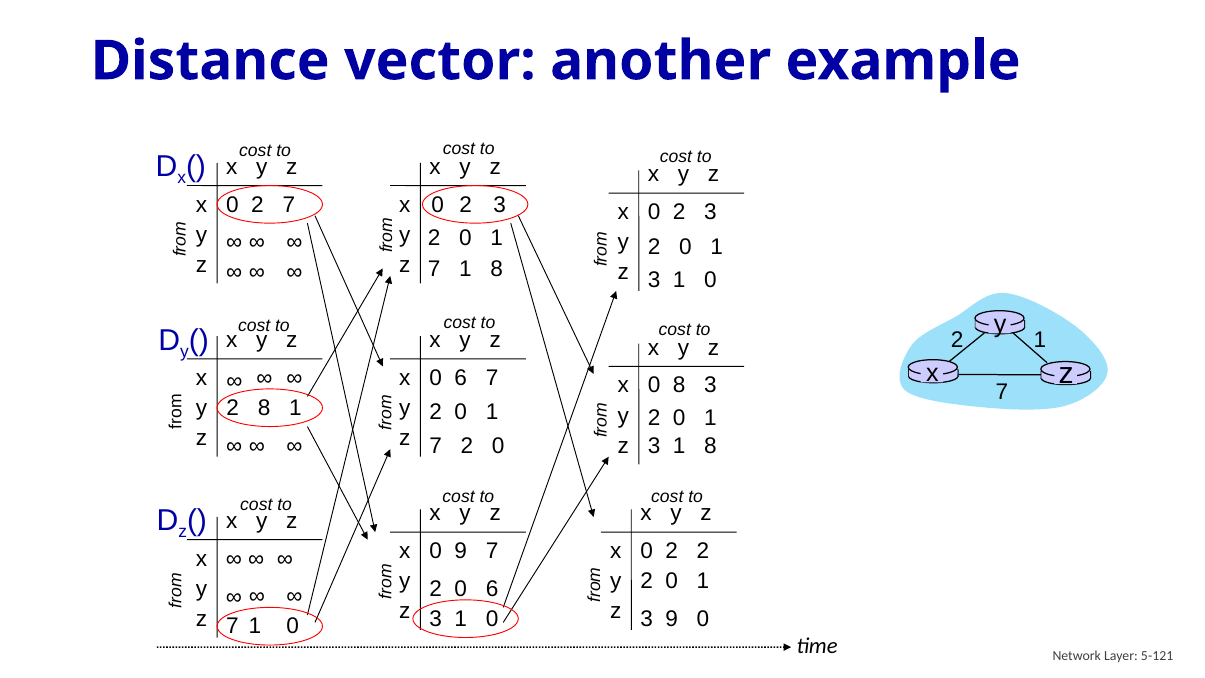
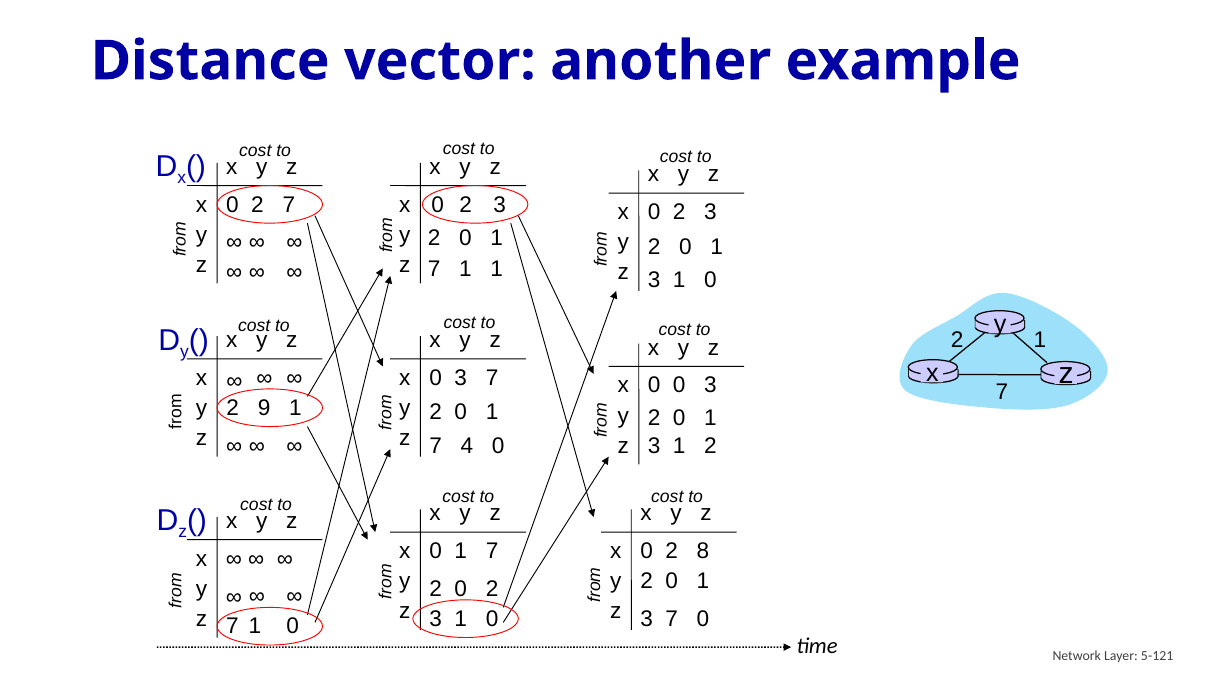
7 1 8: 8 -> 1
6 at (461, 378): 6 -> 3
0 8: 8 -> 0
2 8: 8 -> 9
7 2: 2 -> 4
3 1 8: 8 -> 2
9 at (461, 551): 9 -> 1
2 2: 2 -> 8
2 0 6: 6 -> 2
9 at (672, 619): 9 -> 7
